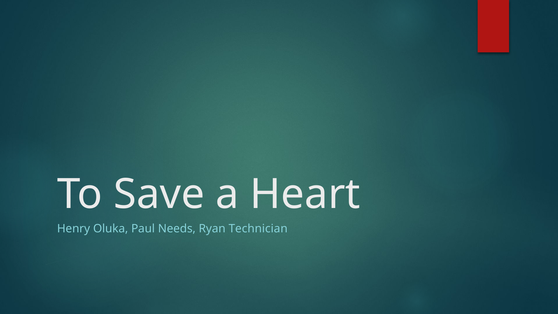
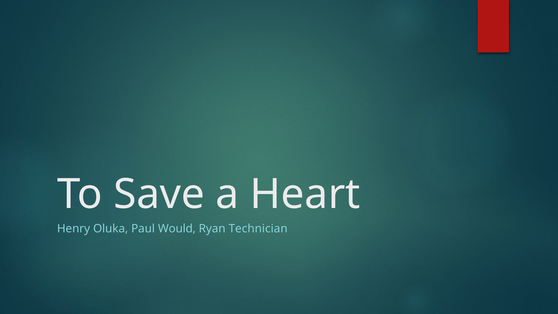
Needs: Needs -> Would
